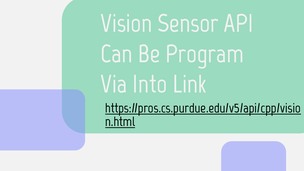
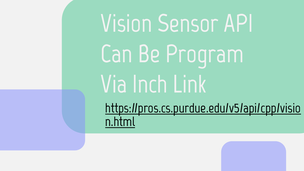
Into: Into -> Inch
